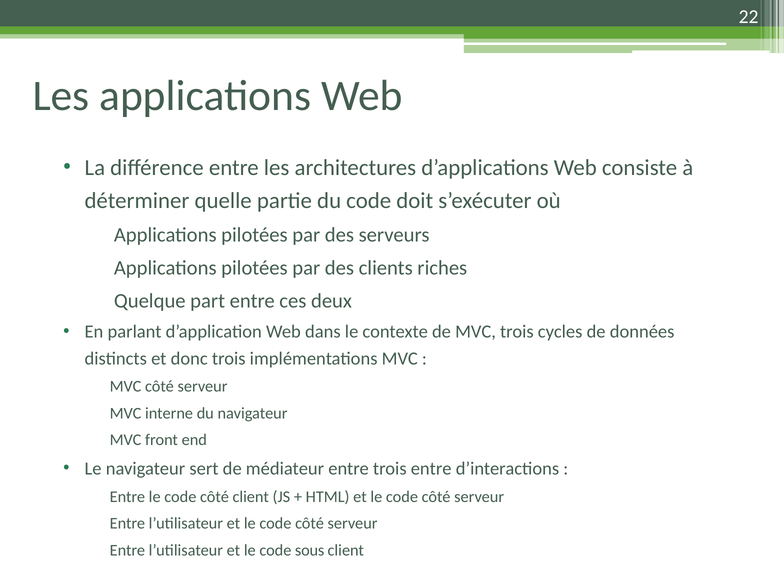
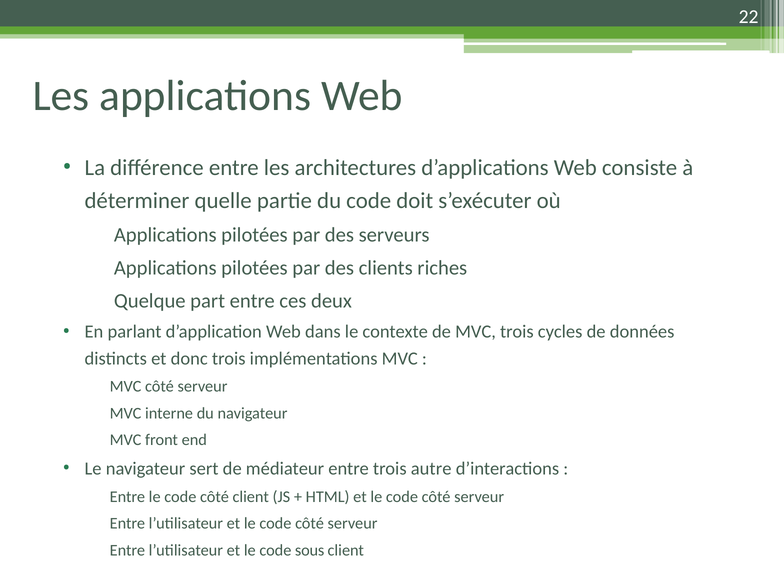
trois entre: entre -> autre
